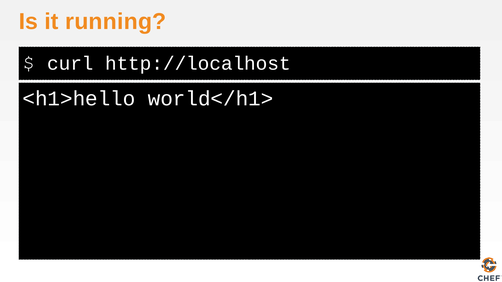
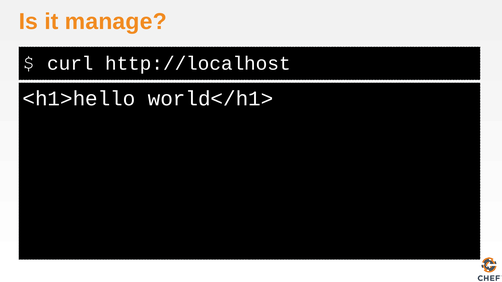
running: running -> manage
